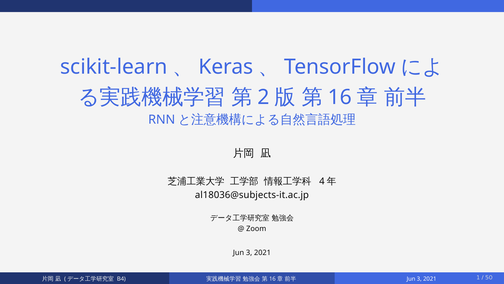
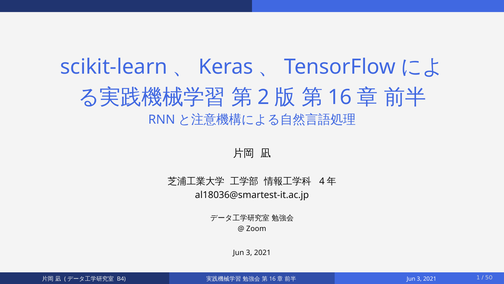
al18036@subjects-it.ac.jp: al18036@subjects-it.ac.jp -> al18036@smartest-it.ac.jp
